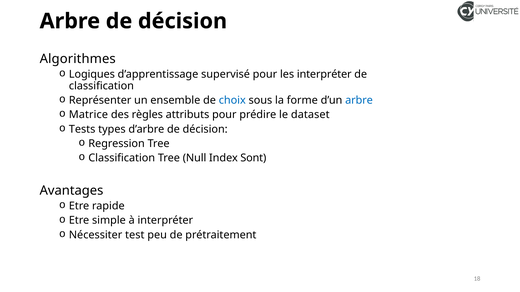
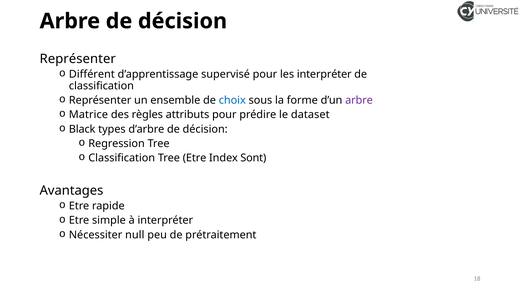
Algorithmes at (78, 59): Algorithmes -> Représenter
Logiques: Logiques -> Différent
arbre at (359, 101) colour: blue -> purple
Tests: Tests -> Black
Tree Null: Null -> Etre
test: test -> null
